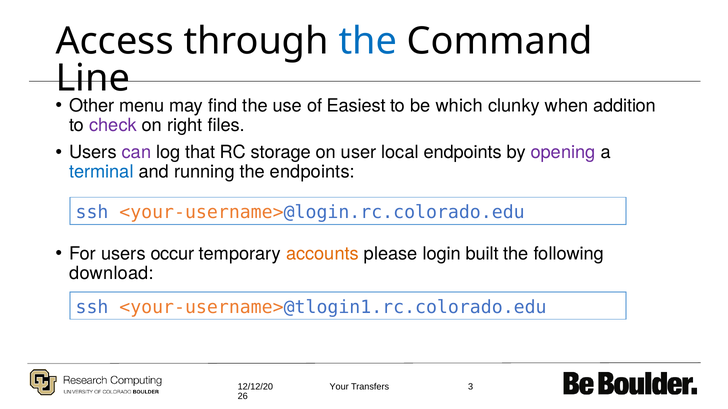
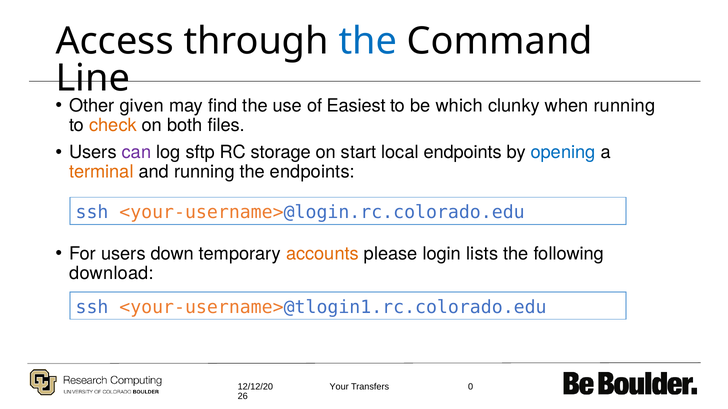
menu: menu -> given
when addition: addition -> running
check colour: purple -> orange
right: right -> both
that: that -> sftp
user: user -> start
opening colour: purple -> blue
terminal colour: blue -> orange
occur: occur -> down
built: built -> lists
3: 3 -> 0
